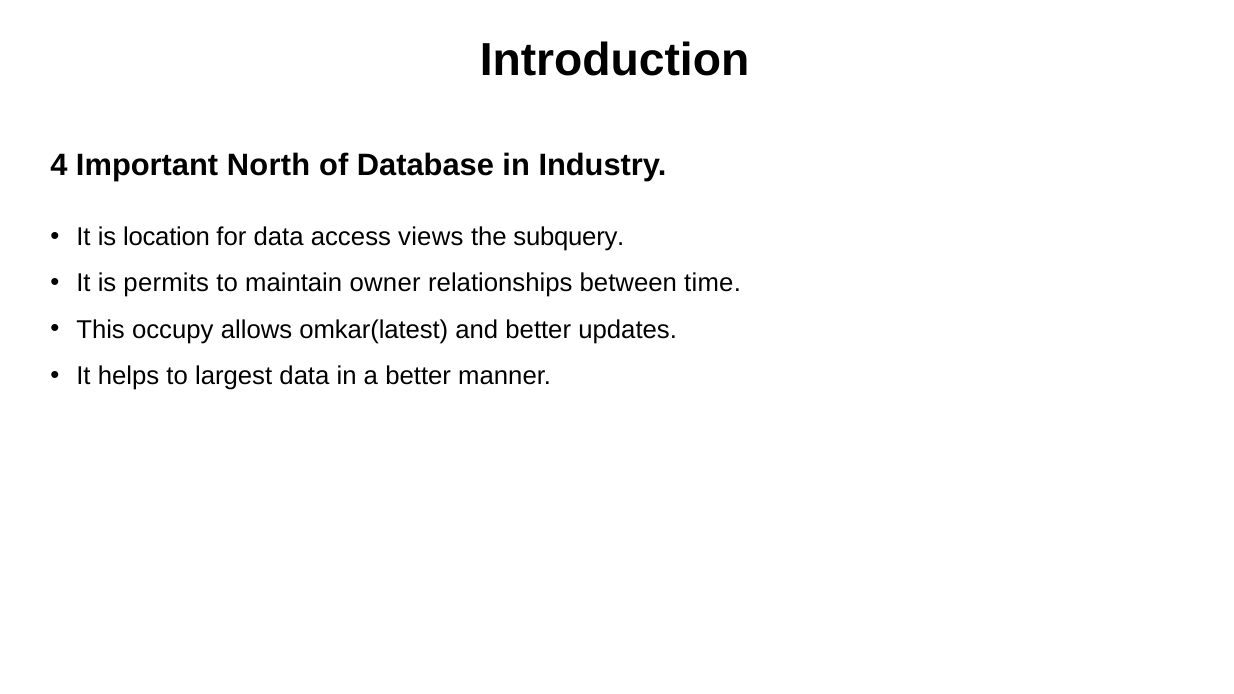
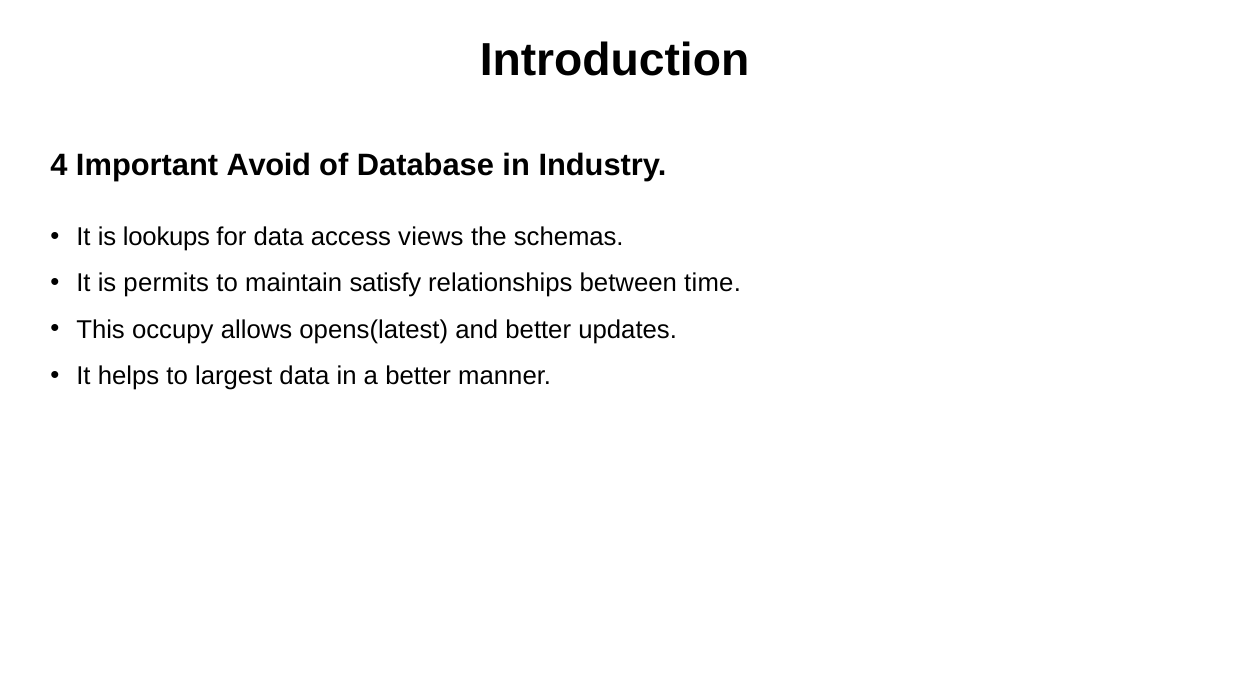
North: North -> Avoid
location: location -> lookups
subquery: subquery -> schemas
owner: owner -> satisfy
omkar(latest: omkar(latest -> opens(latest
